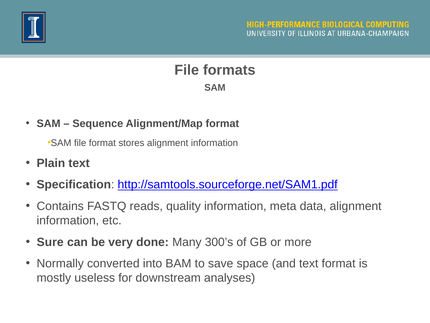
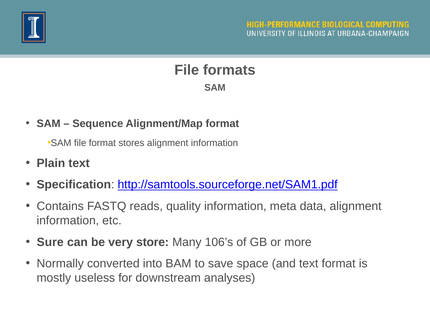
done: done -> store
300’s: 300’s -> 106’s
